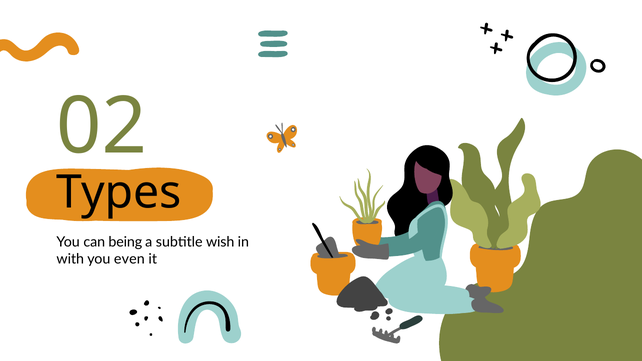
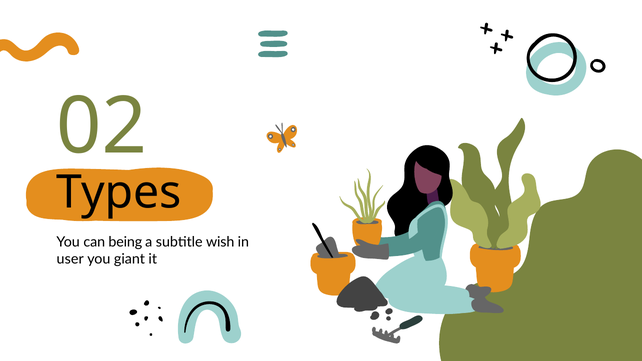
with: with -> user
even: even -> giant
